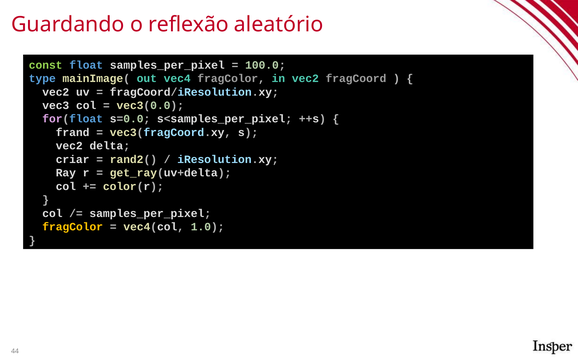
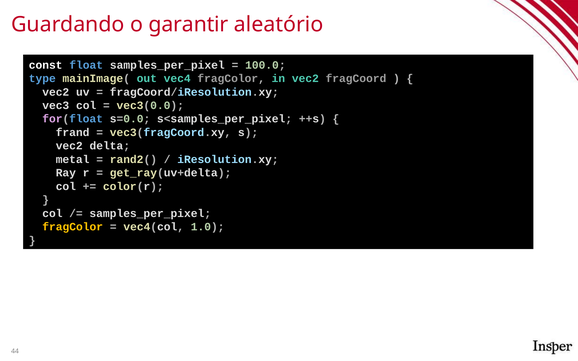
reflexão: reflexão -> garantir
const colour: light green -> white
criar: criar -> metal
